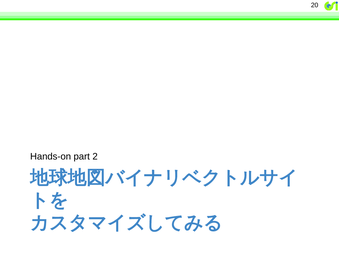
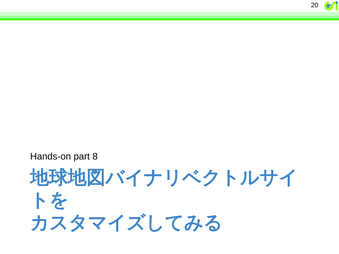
2: 2 -> 8
